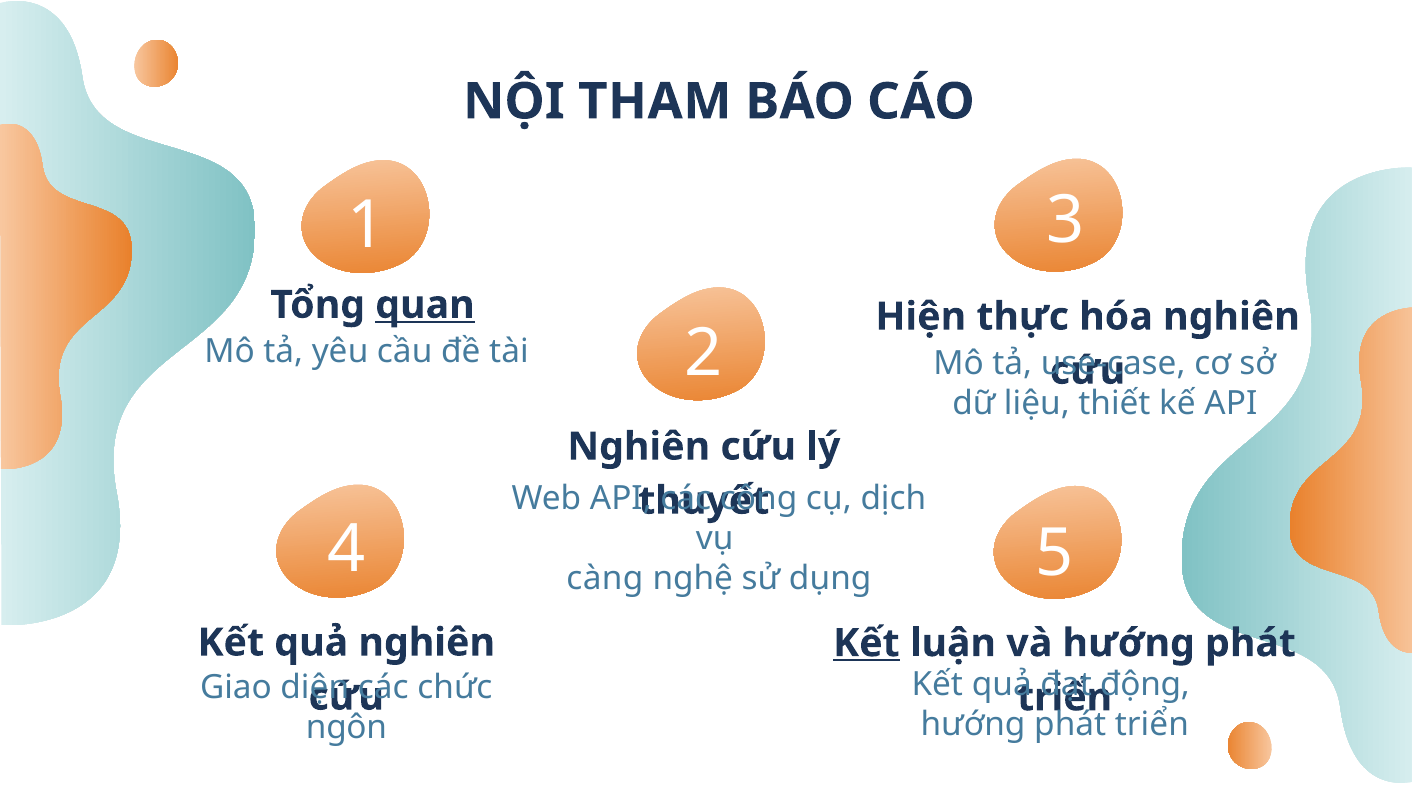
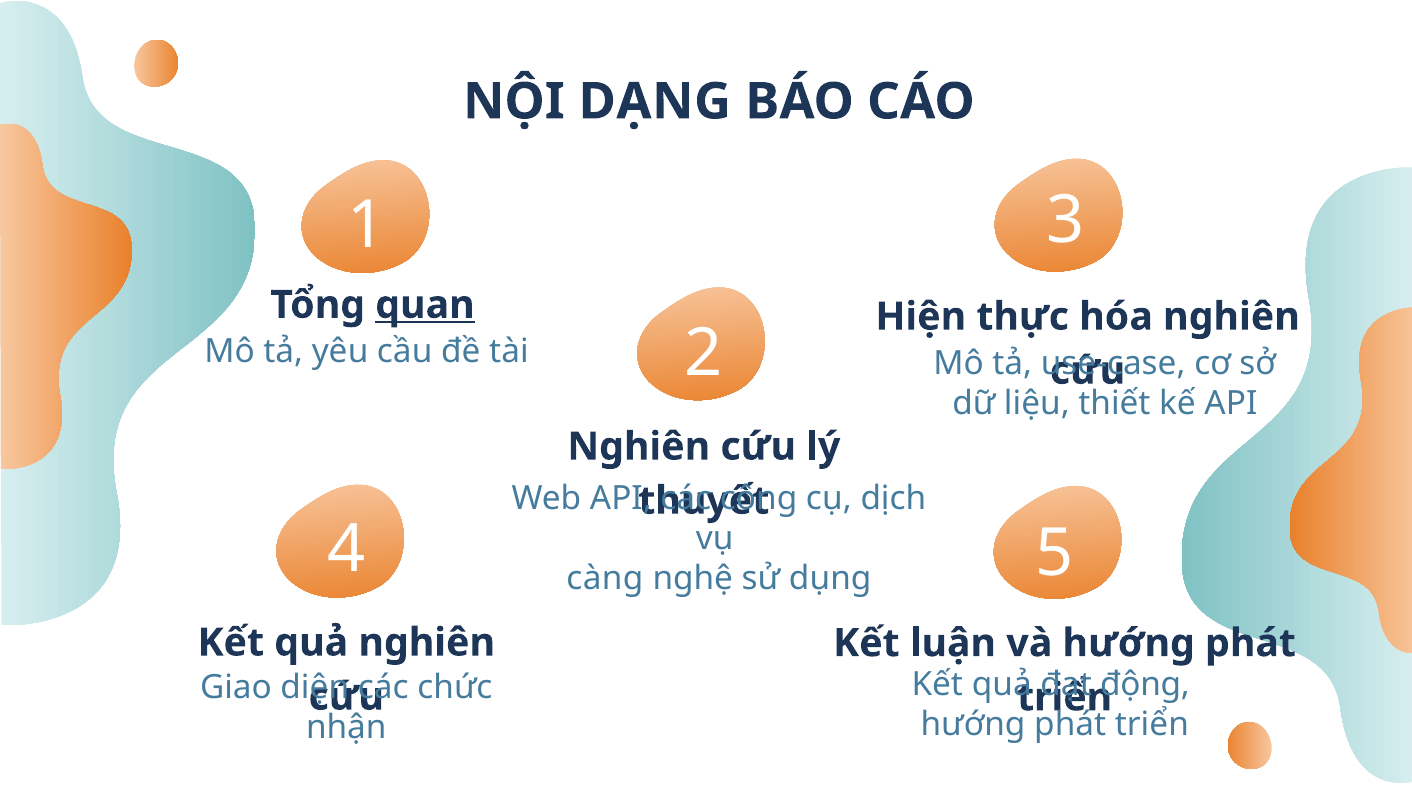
THAM: THAM -> DẠNG
Kết at (866, 644) underline: present -> none
ngôn: ngôn -> nhận
